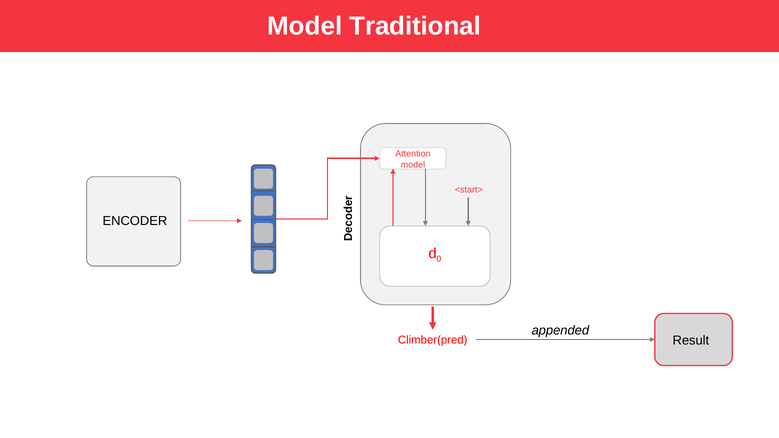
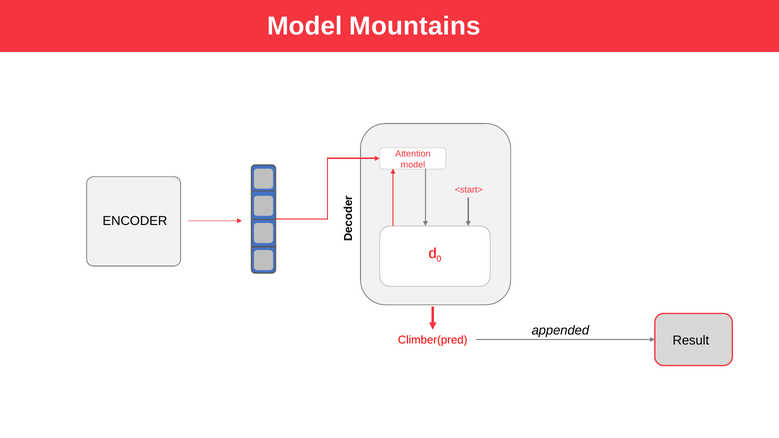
Traditional: Traditional -> Mountains
